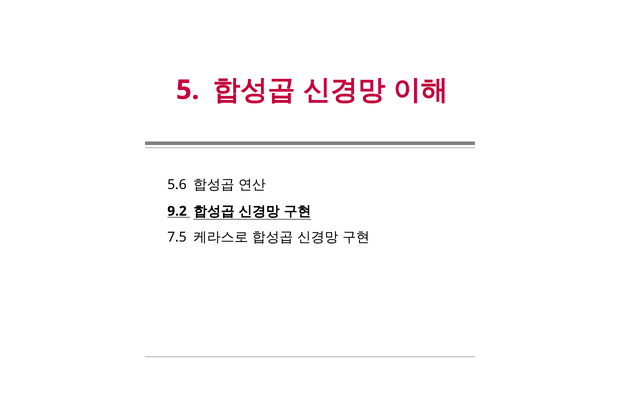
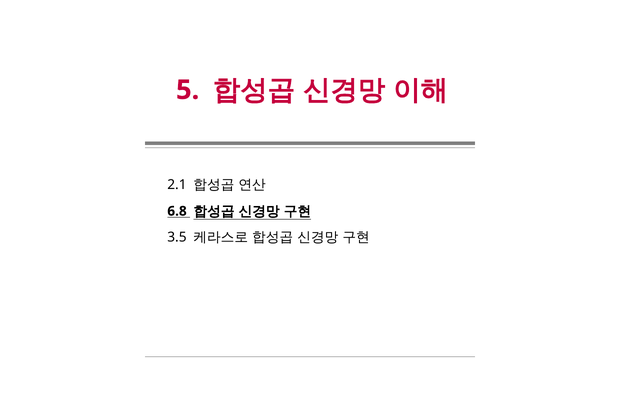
5.6: 5.6 -> 2.1
9.2: 9.2 -> 6.8
7.5: 7.5 -> 3.5
